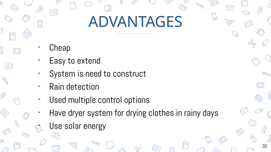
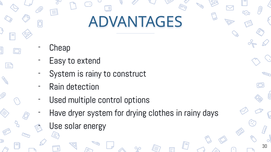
is need: need -> rainy
